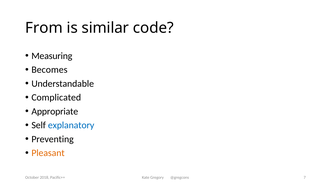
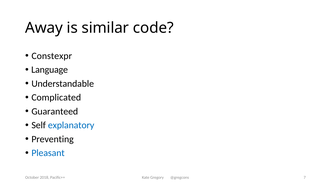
From: From -> Away
Measuring: Measuring -> Constexpr
Becomes: Becomes -> Language
Appropriate: Appropriate -> Guaranteed
Pleasant colour: orange -> blue
